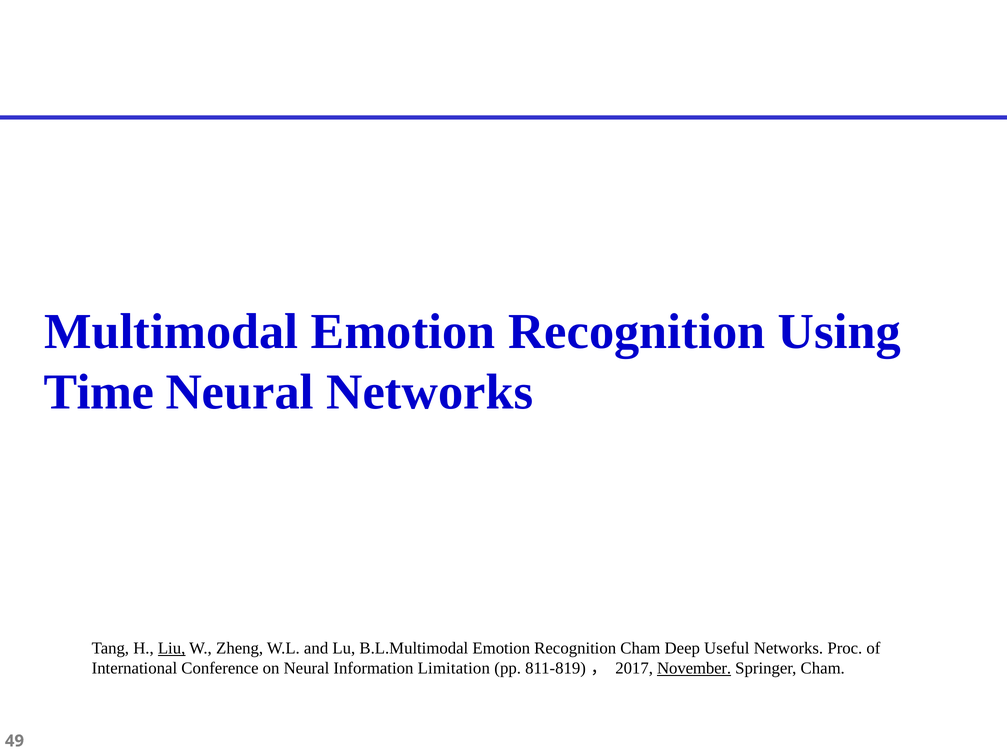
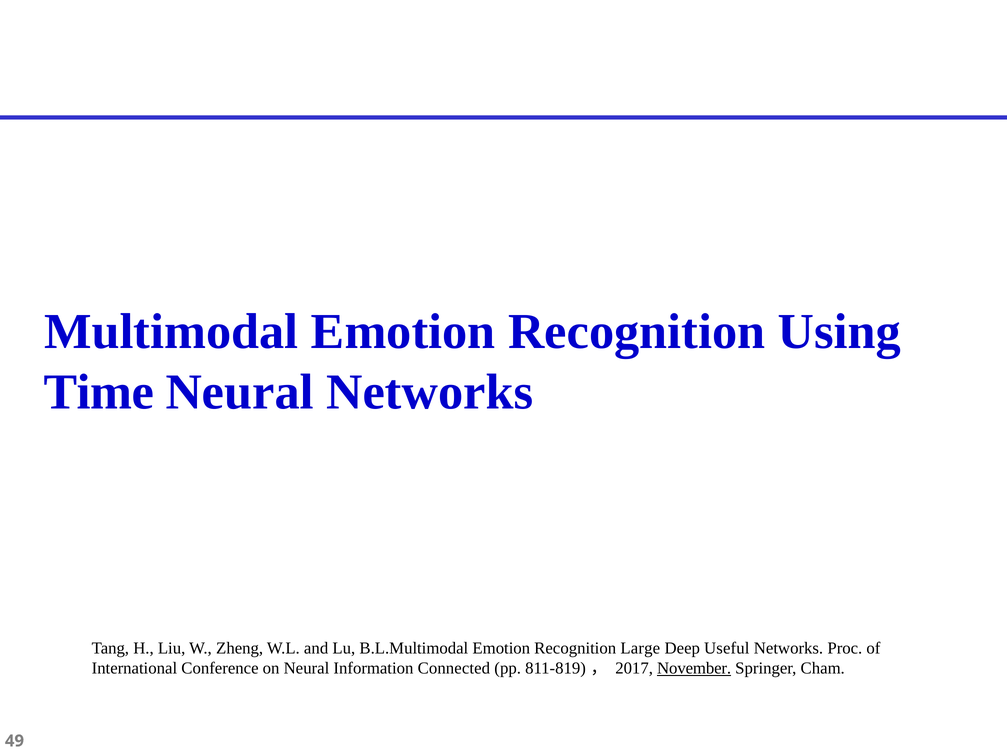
Liu underline: present -> none
Recognition Cham: Cham -> Large
Limitation: Limitation -> Connected
